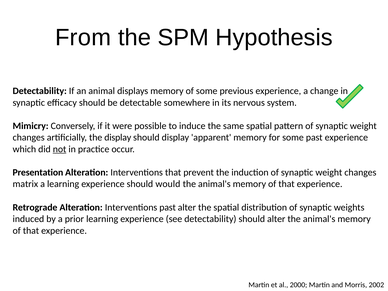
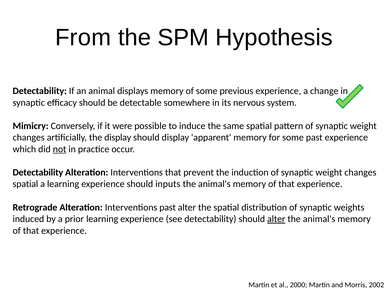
Presentation at (38, 172): Presentation -> Detectability
matrix at (25, 184): matrix -> spatial
would: would -> inputs
alter at (276, 219) underline: none -> present
